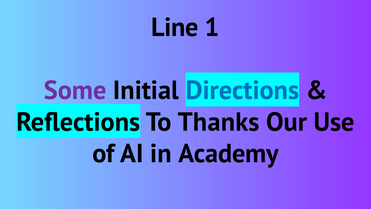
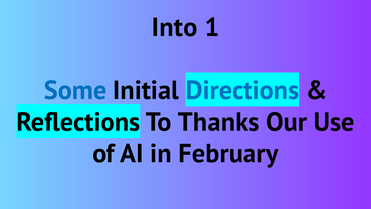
Line: Line -> Into
Some colour: purple -> blue
Academy: Academy -> February
